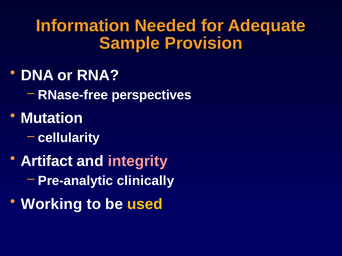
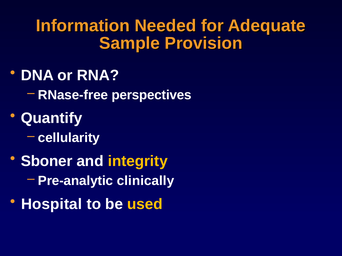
Mutation: Mutation -> Quantify
Artifact: Artifact -> Sboner
integrity colour: pink -> yellow
Working: Working -> Hospital
